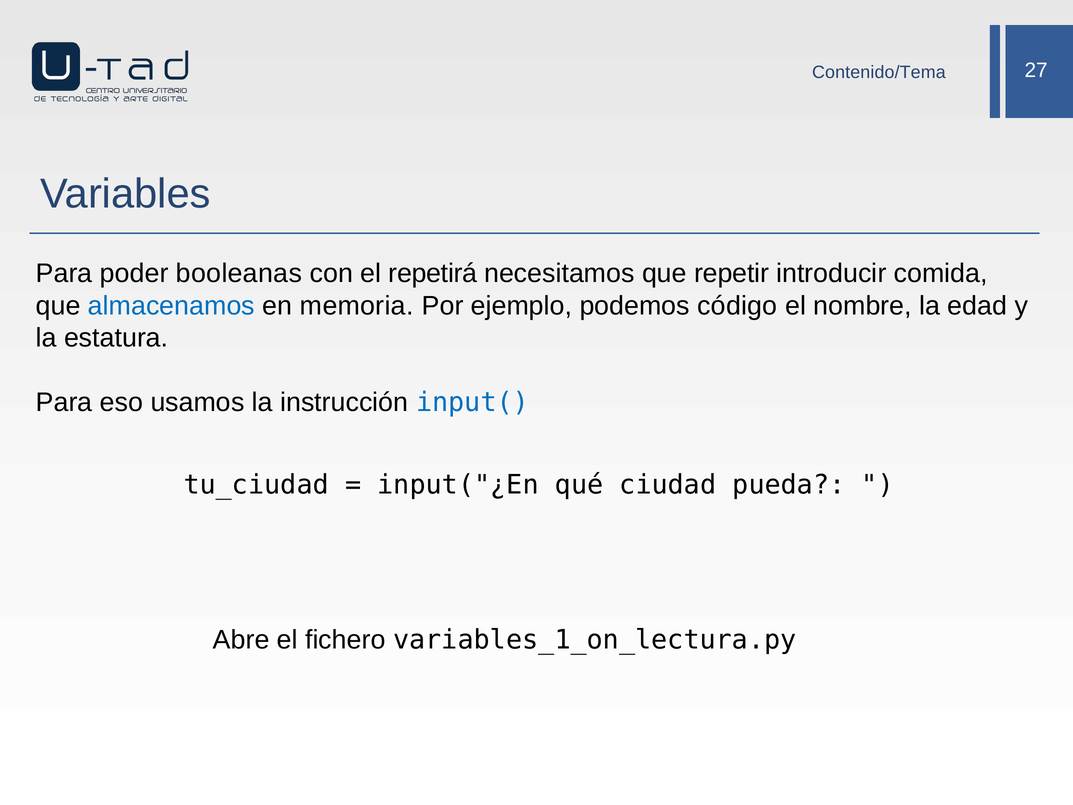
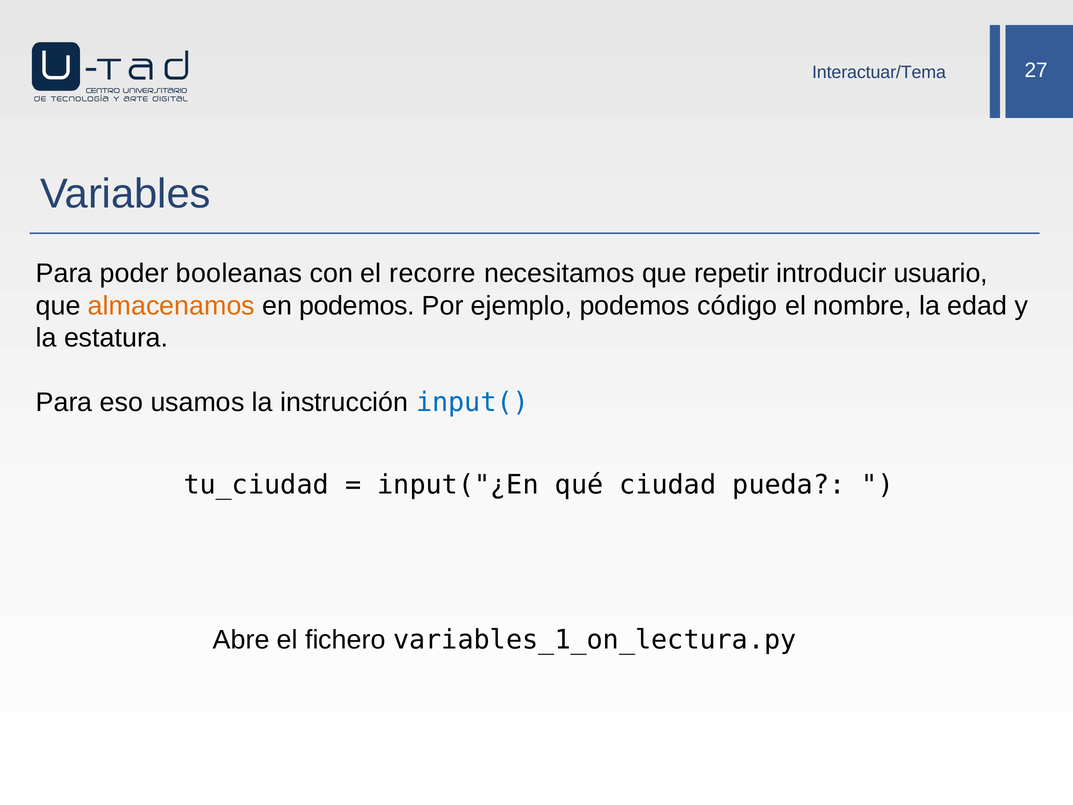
Contenido/Tema: Contenido/Tema -> Interactuar/Tema
repetirá: repetirá -> recorre
comida: comida -> usuario
almacenamos colour: blue -> orange
en memoria: memoria -> podemos
